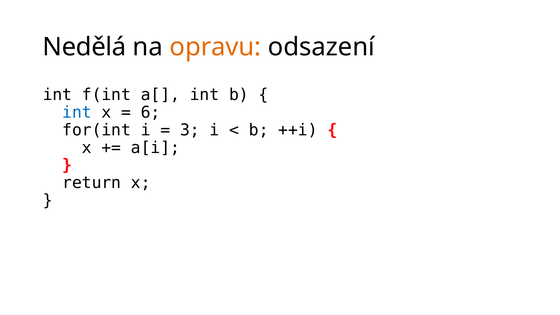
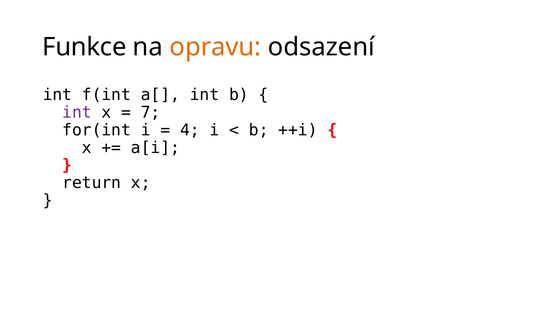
Nedělá: Nedělá -> Funkce
int at (77, 112) colour: blue -> purple
6: 6 -> 7
3: 3 -> 4
